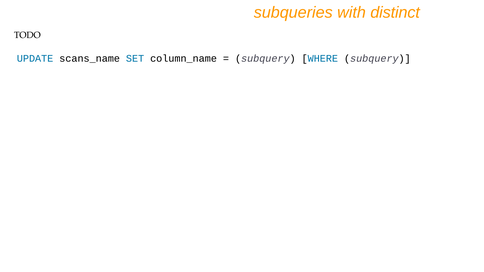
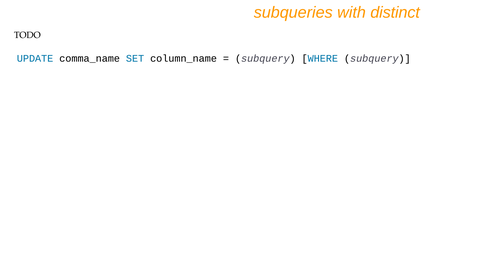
scans_name: scans_name -> comma_name
